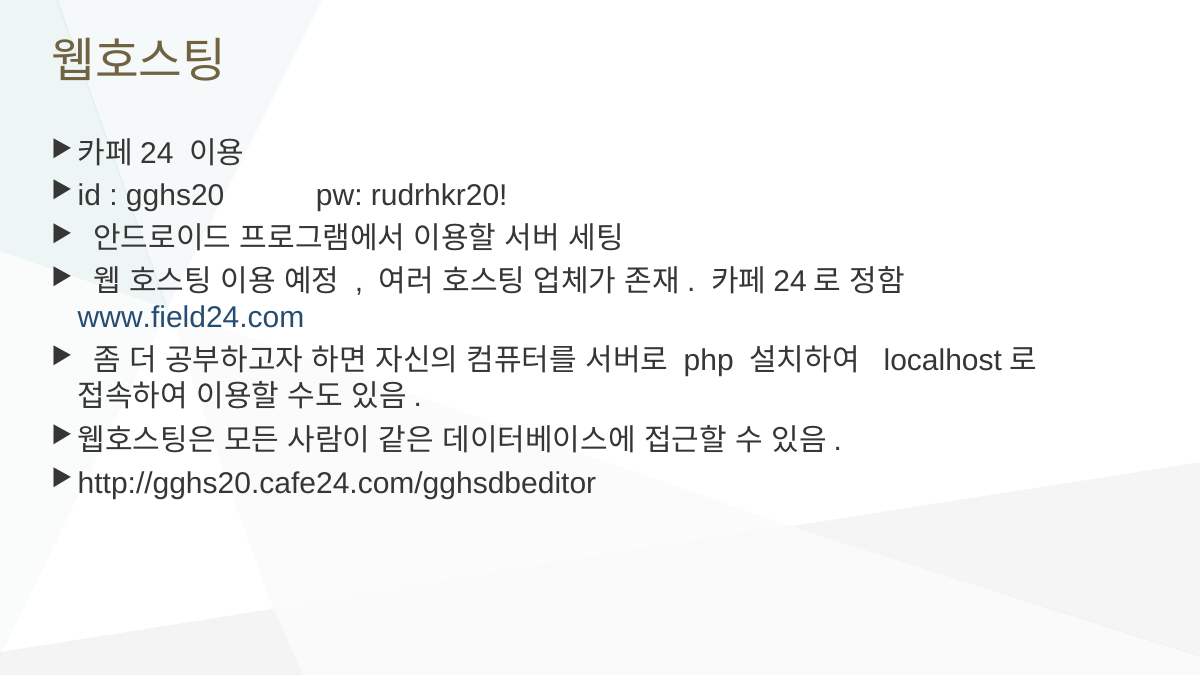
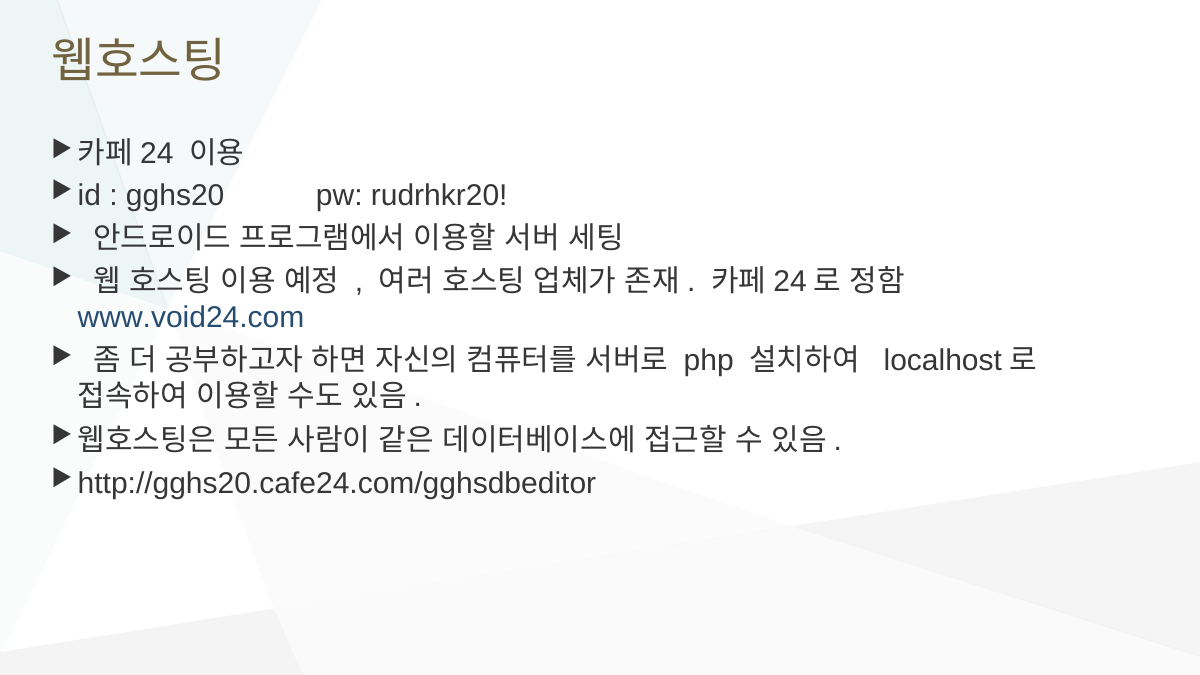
www.field24.com: www.field24.com -> www.void24.com
